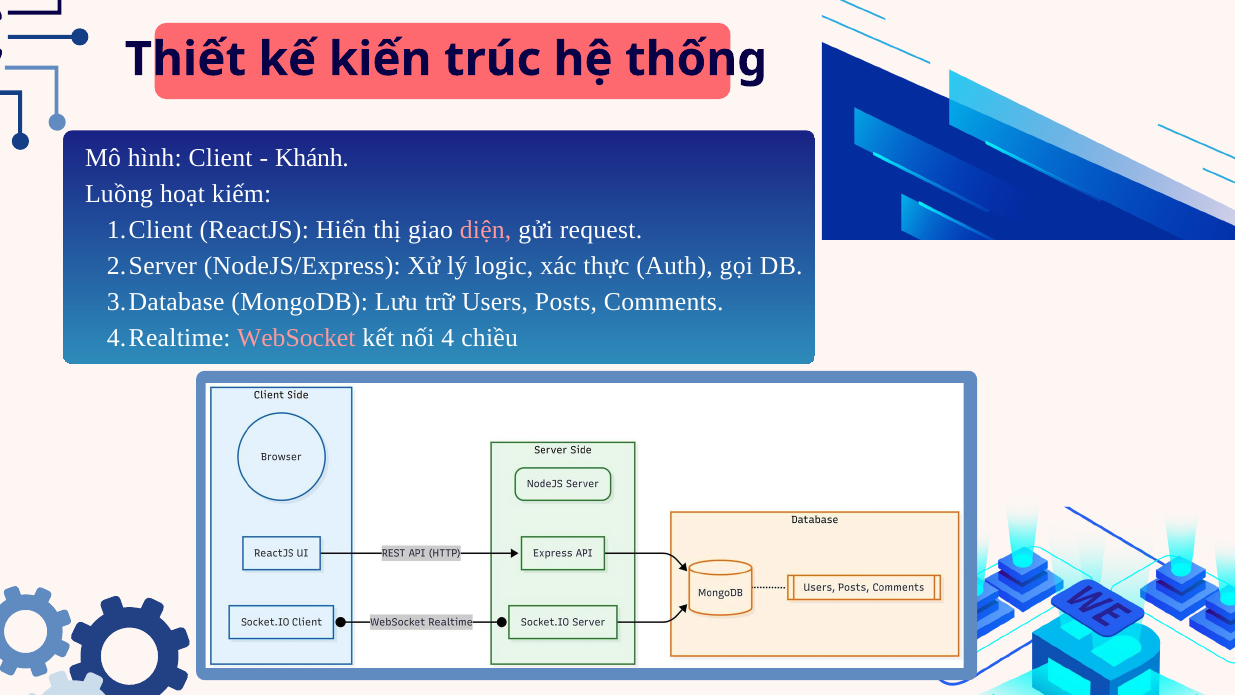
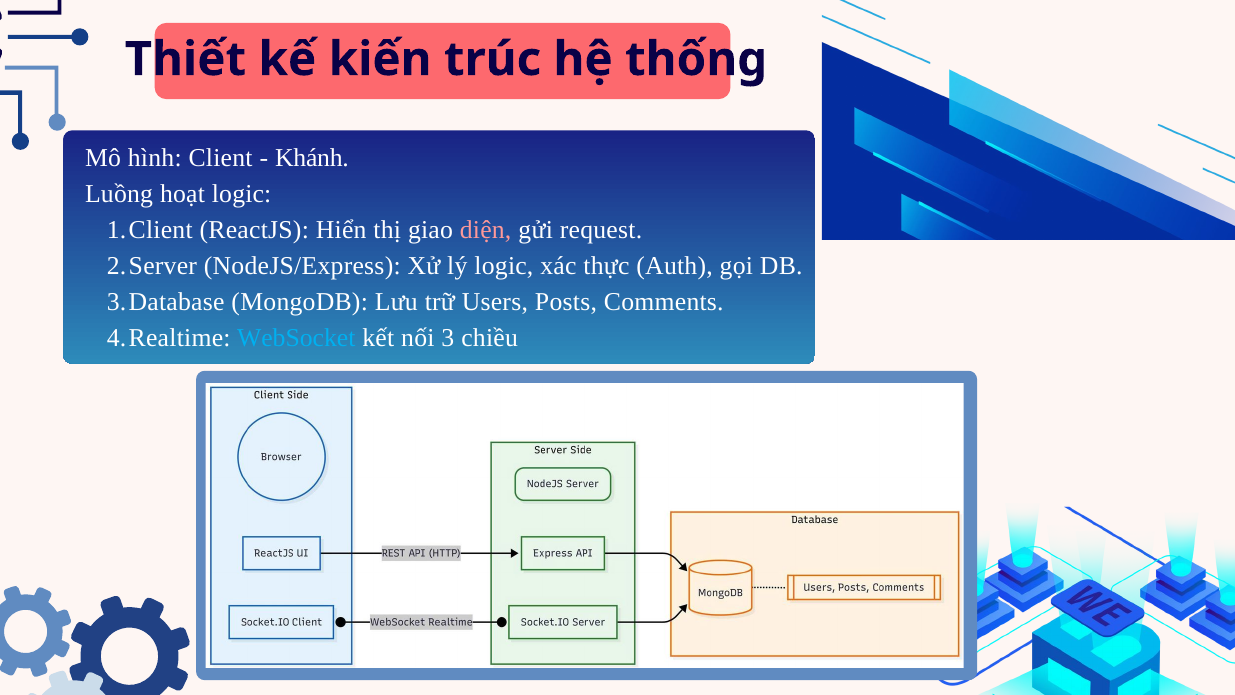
hoạt kiếm: kiếm -> logic
WebSocket colour: pink -> light blue
4: 4 -> 3
